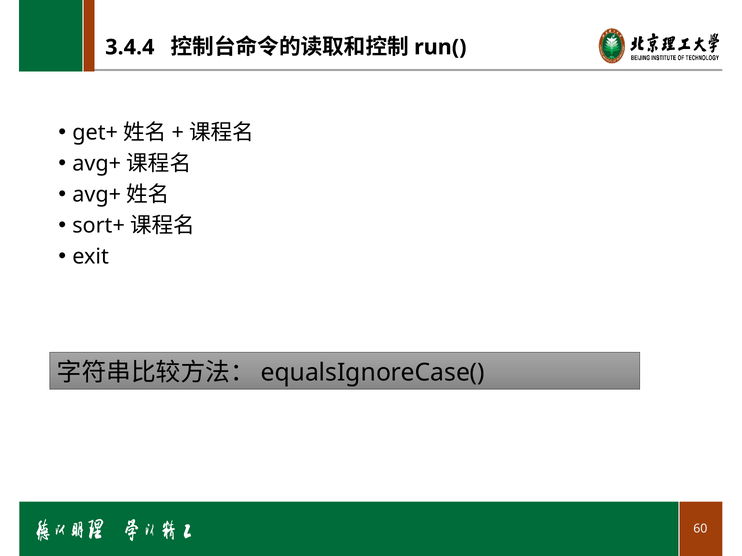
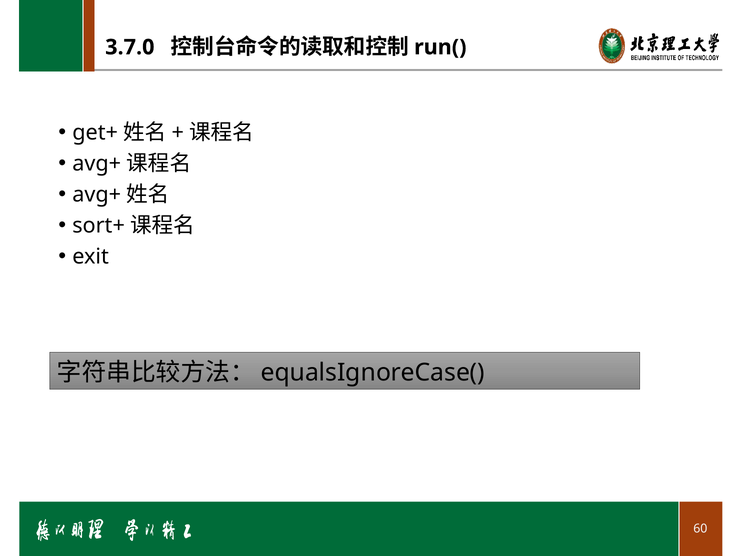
3.4.4: 3.4.4 -> 3.7.0
